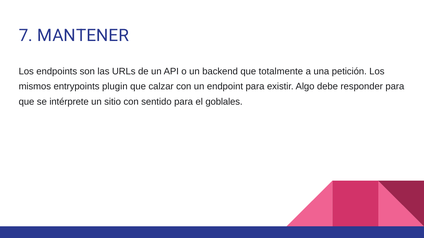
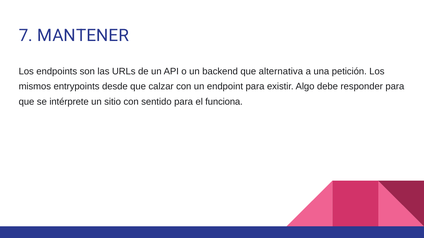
totalmente: totalmente -> alternativa
plugin: plugin -> desde
goblales: goblales -> funciona
